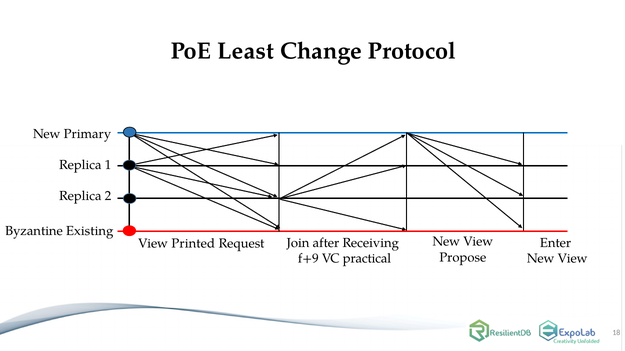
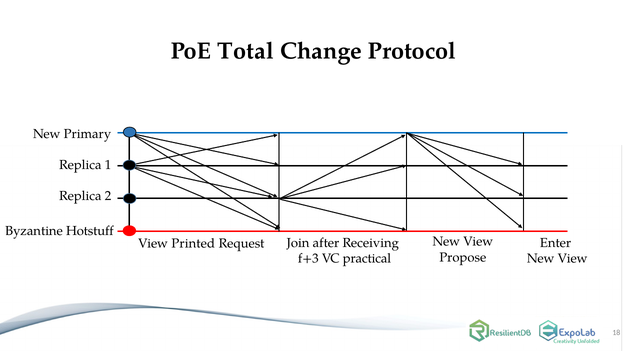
Least: Least -> Total
Existing: Existing -> Hotstuff
f+9: f+9 -> f+3
